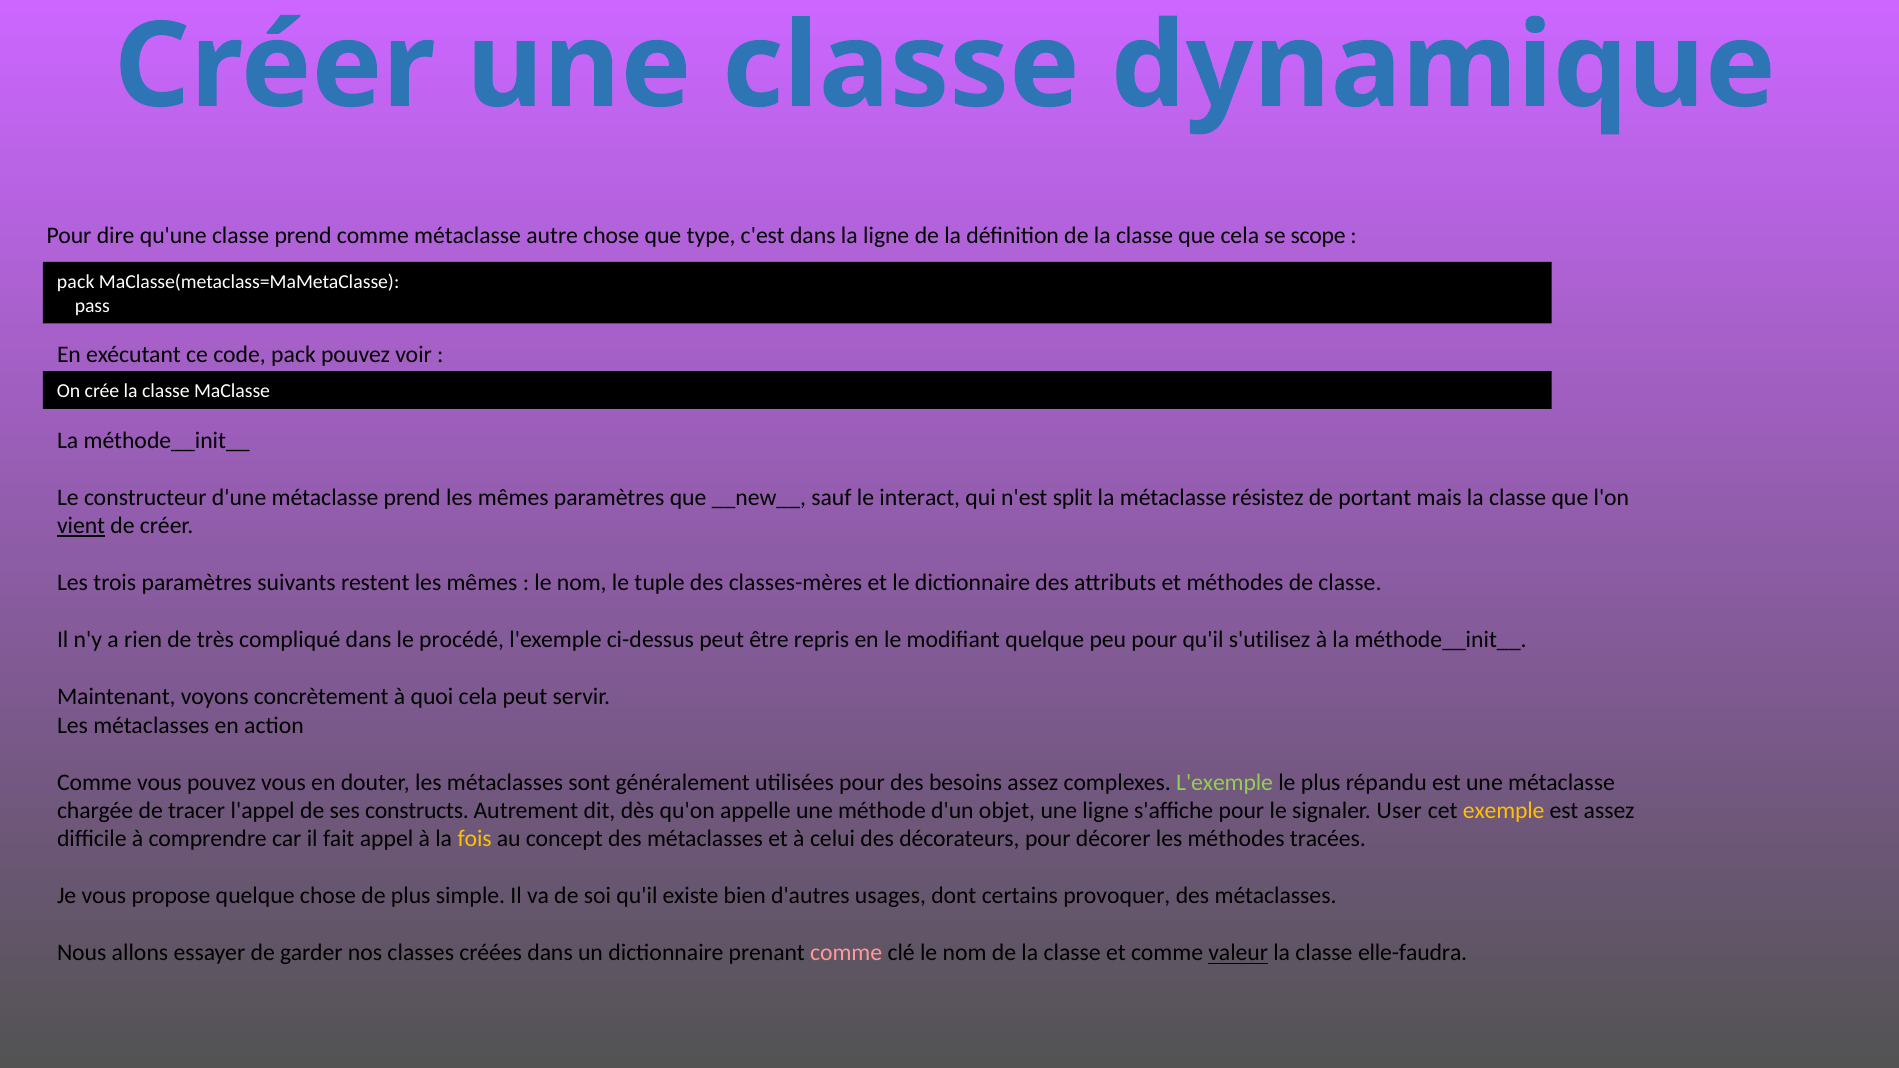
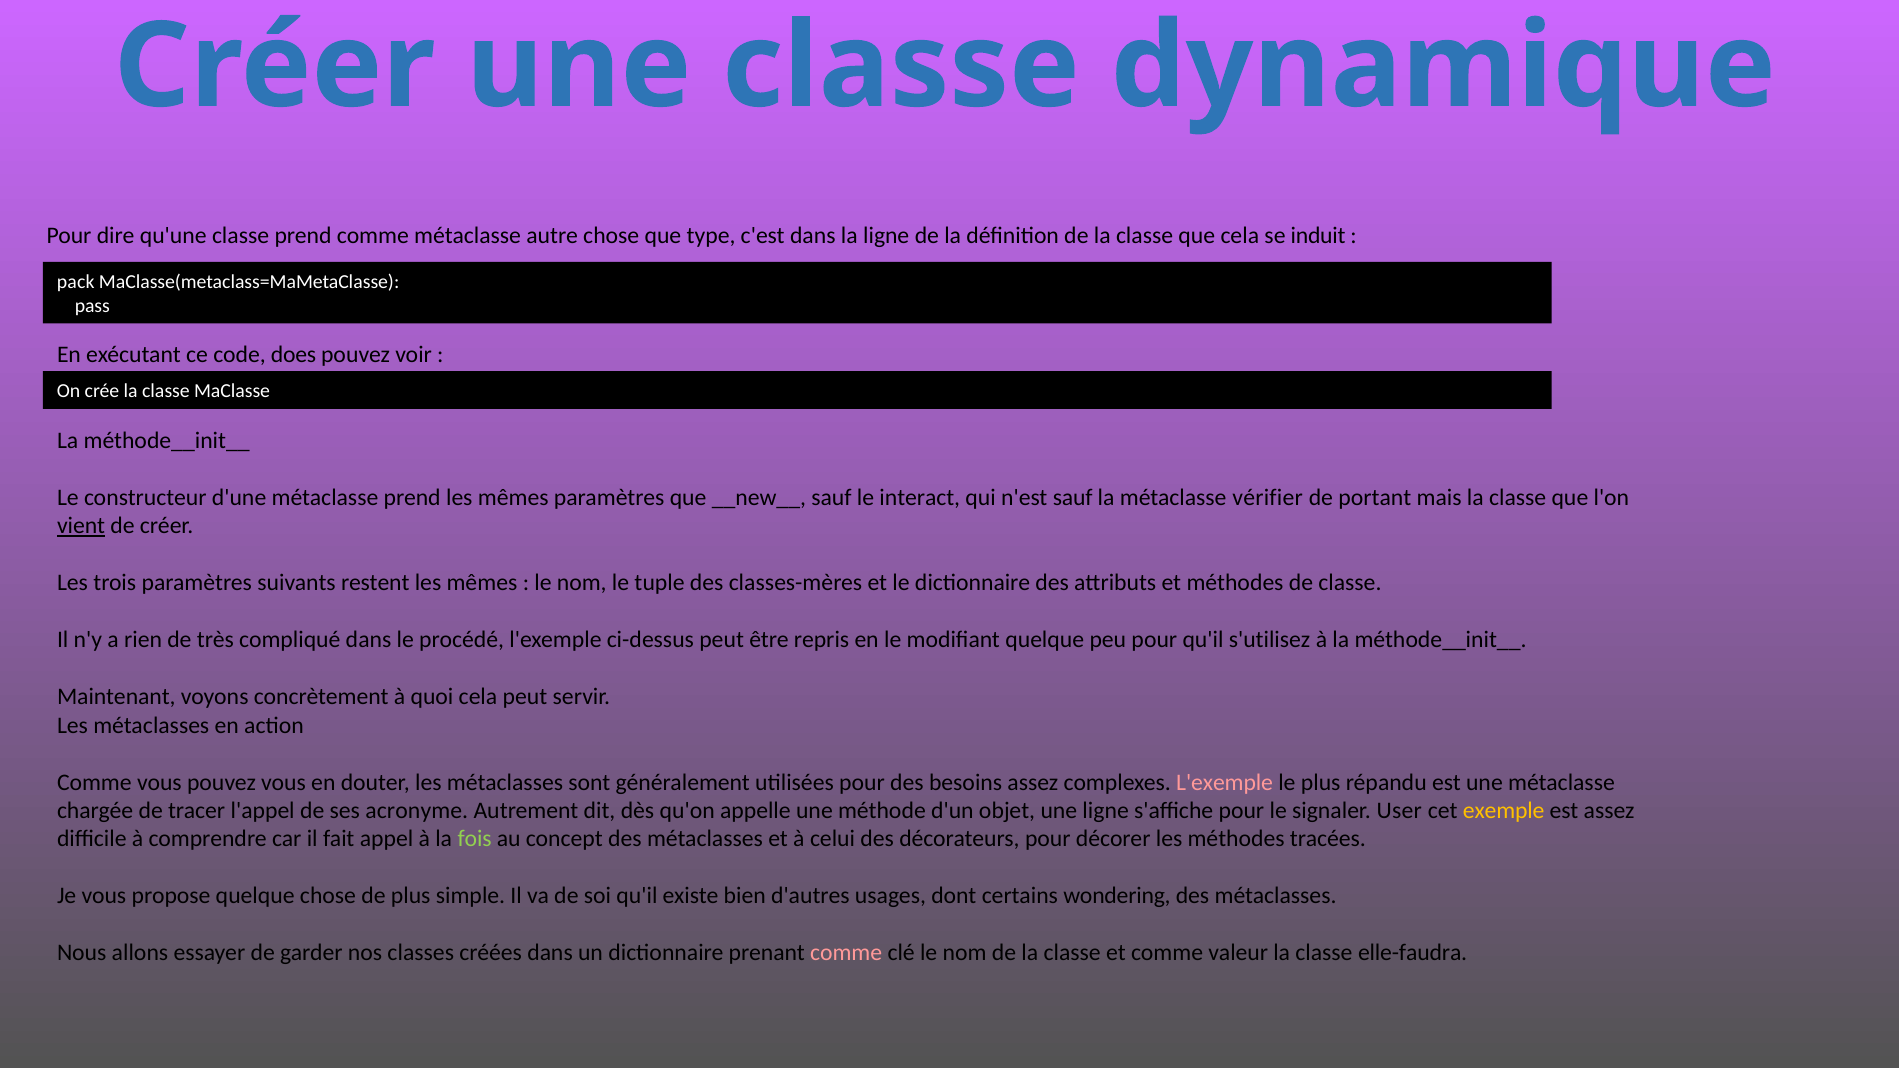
scope: scope -> induit
code pack: pack -> does
n'est split: split -> sauf
résistez: résistez -> vérifier
L'exemple at (1225, 782) colour: light green -> pink
constructs: constructs -> acronyme
fois colour: yellow -> light green
provoquer: provoquer -> wondering
valeur underline: present -> none
